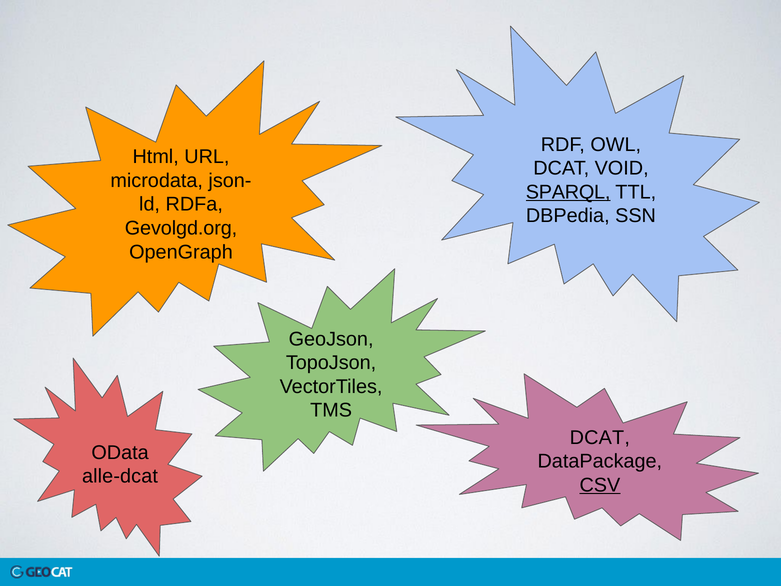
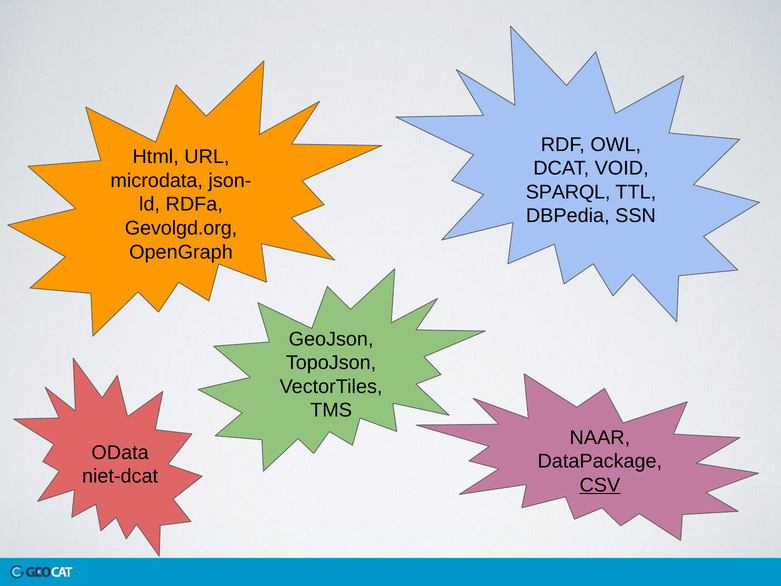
SPARQL underline: present -> none
DCAT at (600, 437): DCAT -> NAAR
alle-dcat: alle-dcat -> niet-dcat
